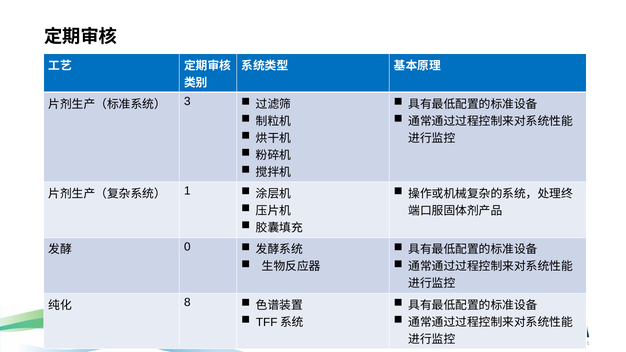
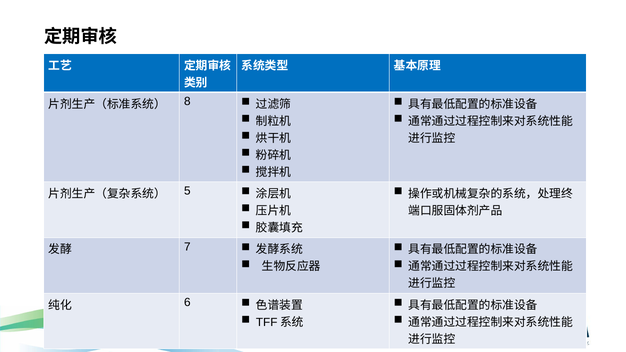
3: 3 -> 8
1: 1 -> 5
0: 0 -> 7
8: 8 -> 6
